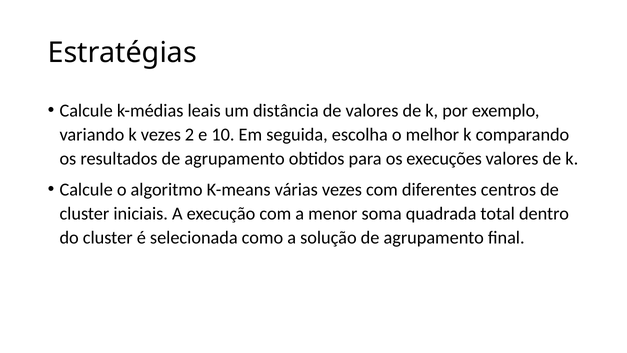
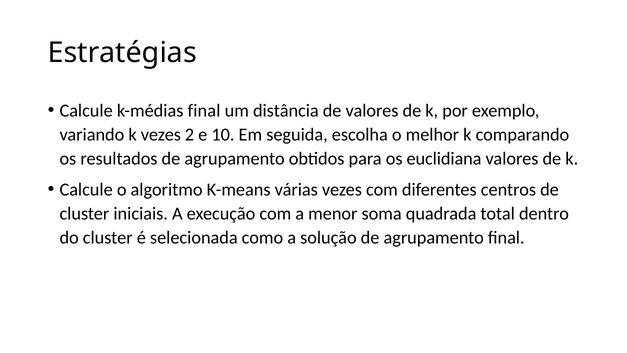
k-médias leais: leais -> final
execuções: execuções -> euclidiana
